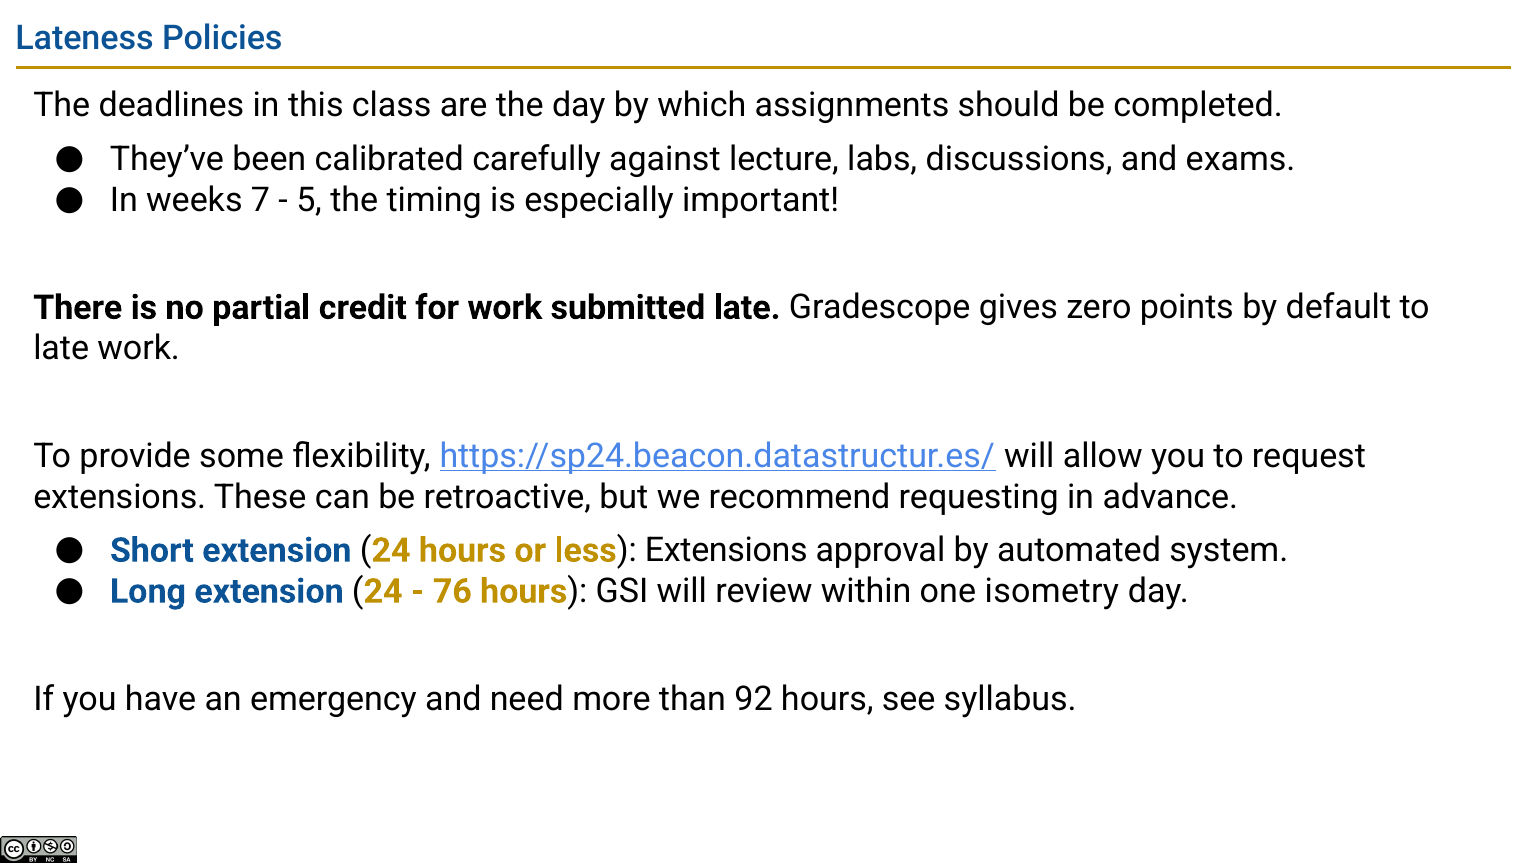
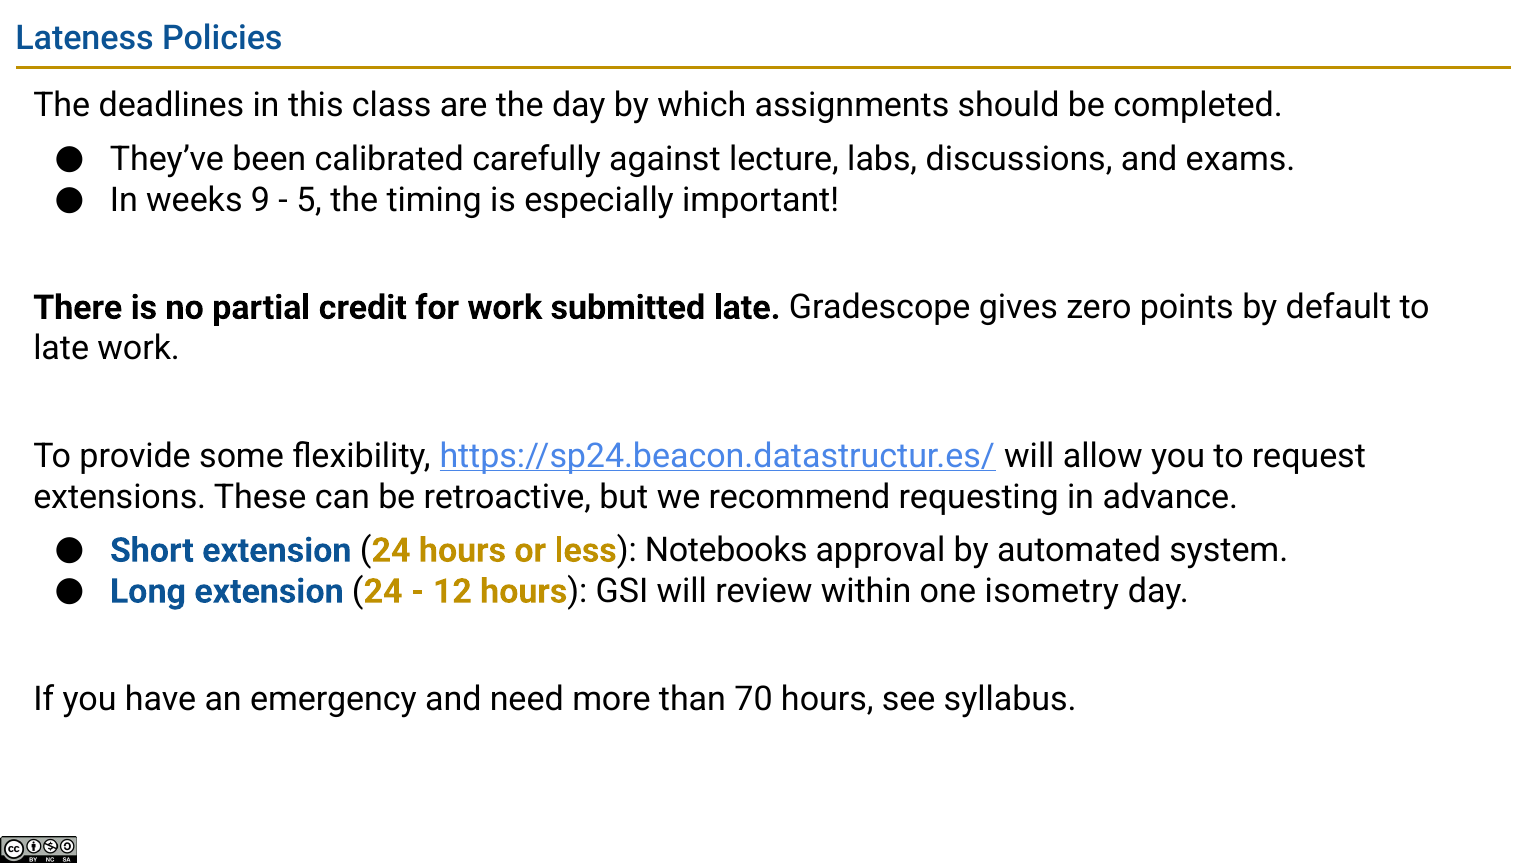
7: 7 -> 9
less Extensions: Extensions -> Notebooks
76: 76 -> 12
92: 92 -> 70
